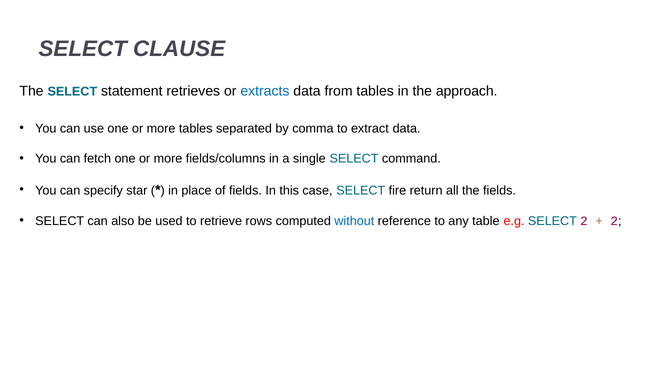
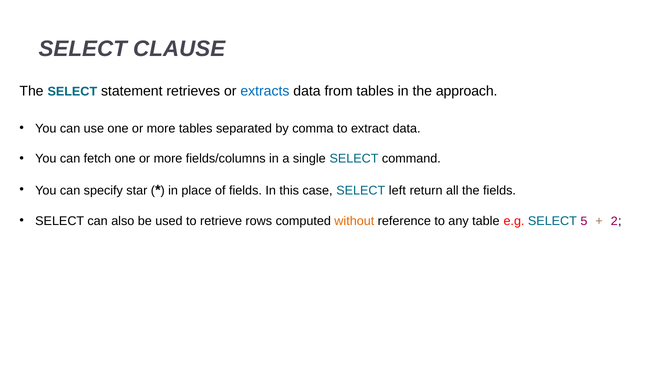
fire: fire -> left
without colour: blue -> orange
SELECT 2: 2 -> 5
